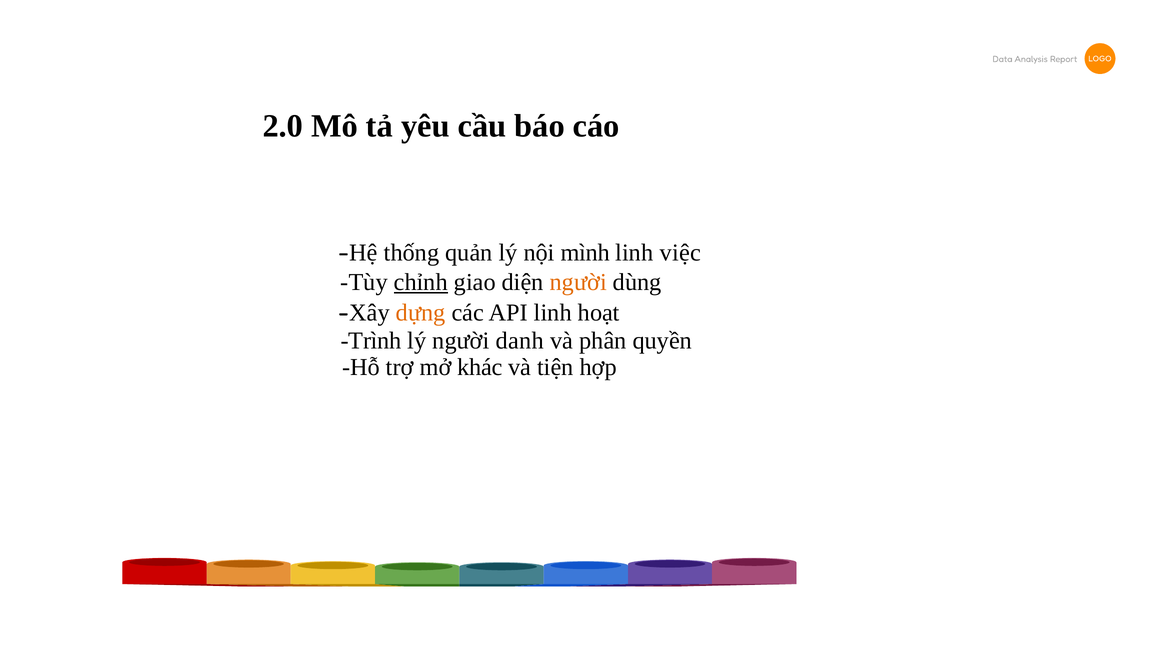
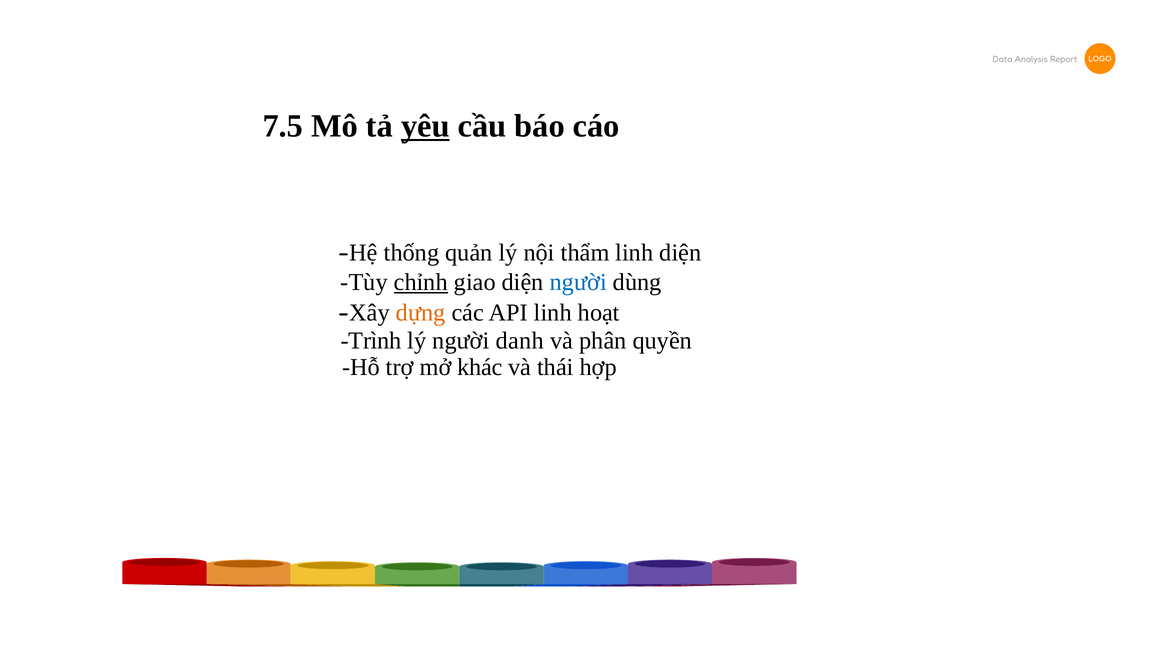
2.0: 2.0 -> 7.5
yêu underline: none -> present
mình: mình -> thẩm
linh việc: việc -> diện
người at (578, 282) colour: orange -> blue
tiện: tiện -> thái
